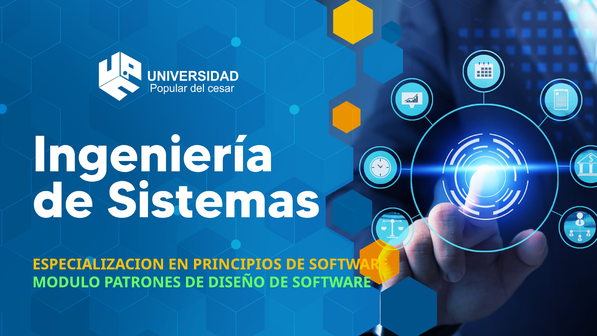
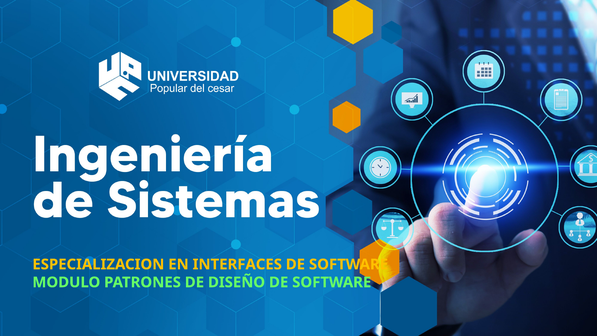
PRINCIPIOS: PRINCIPIOS -> INTERFACES
